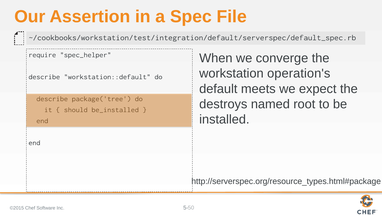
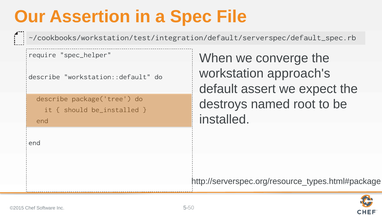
operation's: operation's -> approach's
meets: meets -> assert
